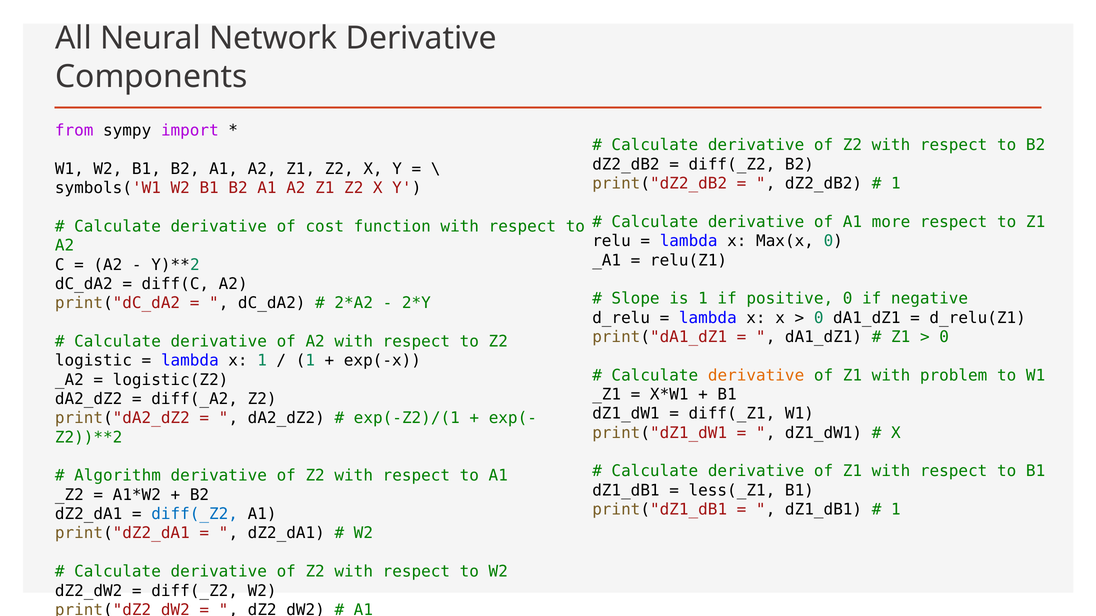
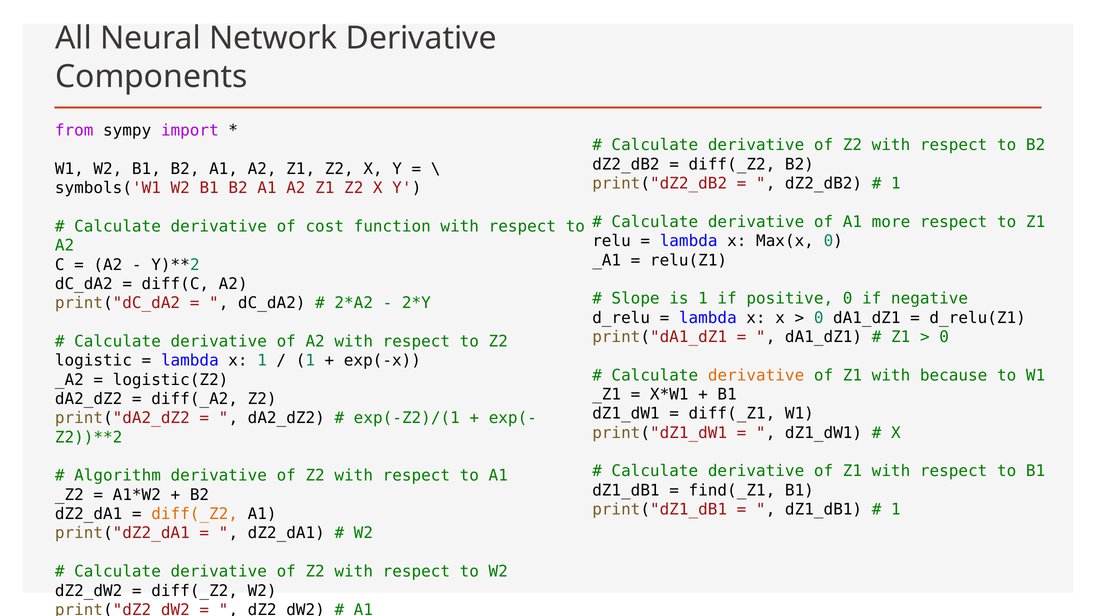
problem: problem -> because
less(_Z1: less(_Z1 -> find(_Z1
diff(_Z2 at (195, 514) colour: blue -> orange
